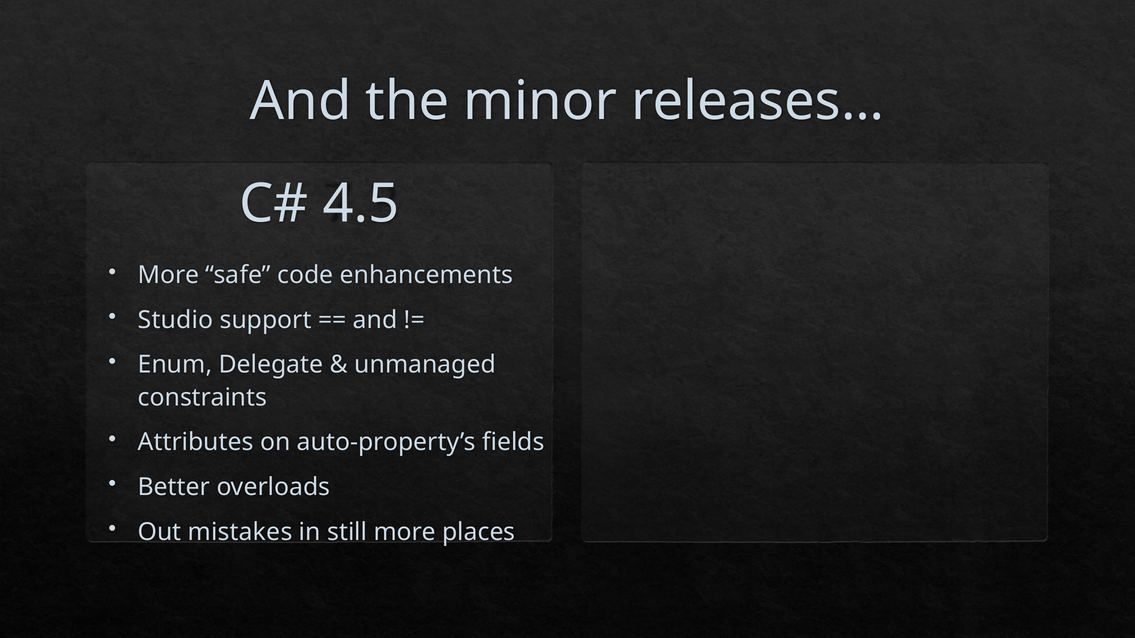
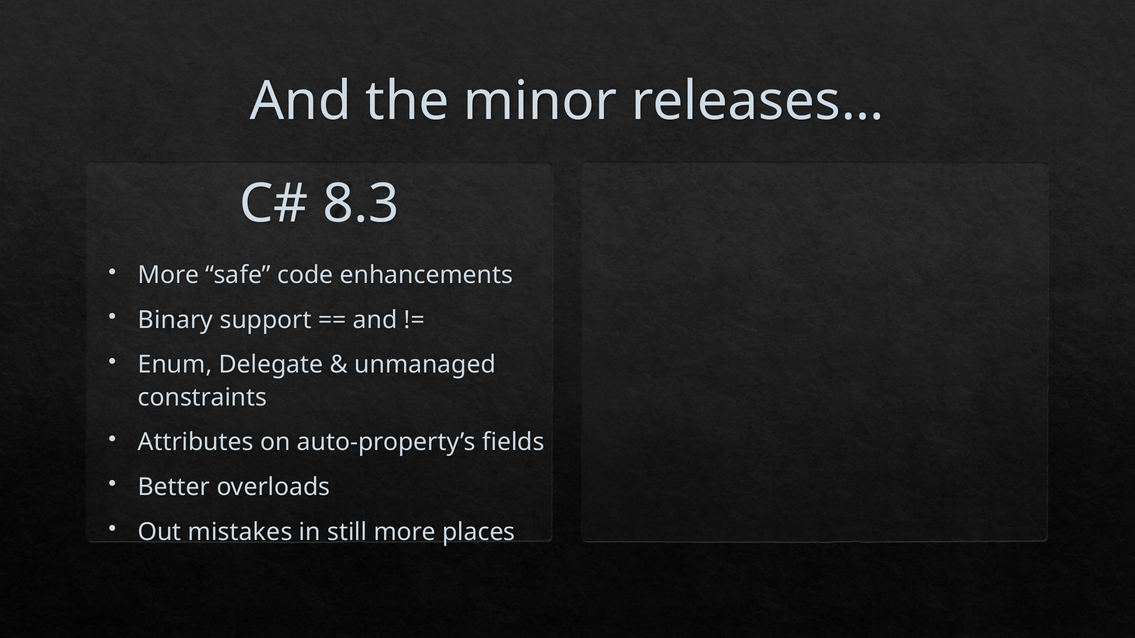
4.5: 4.5 -> 8.3
Studio: Studio -> Binary
